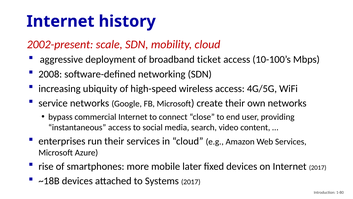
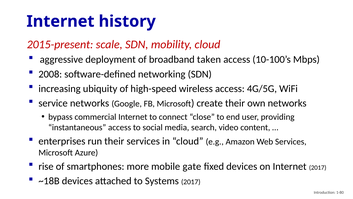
2002-present: 2002-present -> 2015-present
ticket: ticket -> taken
later: later -> gate
